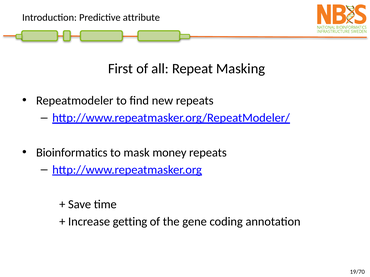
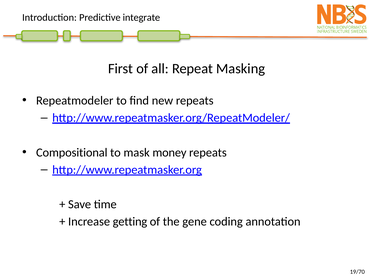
attribute: attribute -> integrate
Bioinformatics: Bioinformatics -> Compositional
